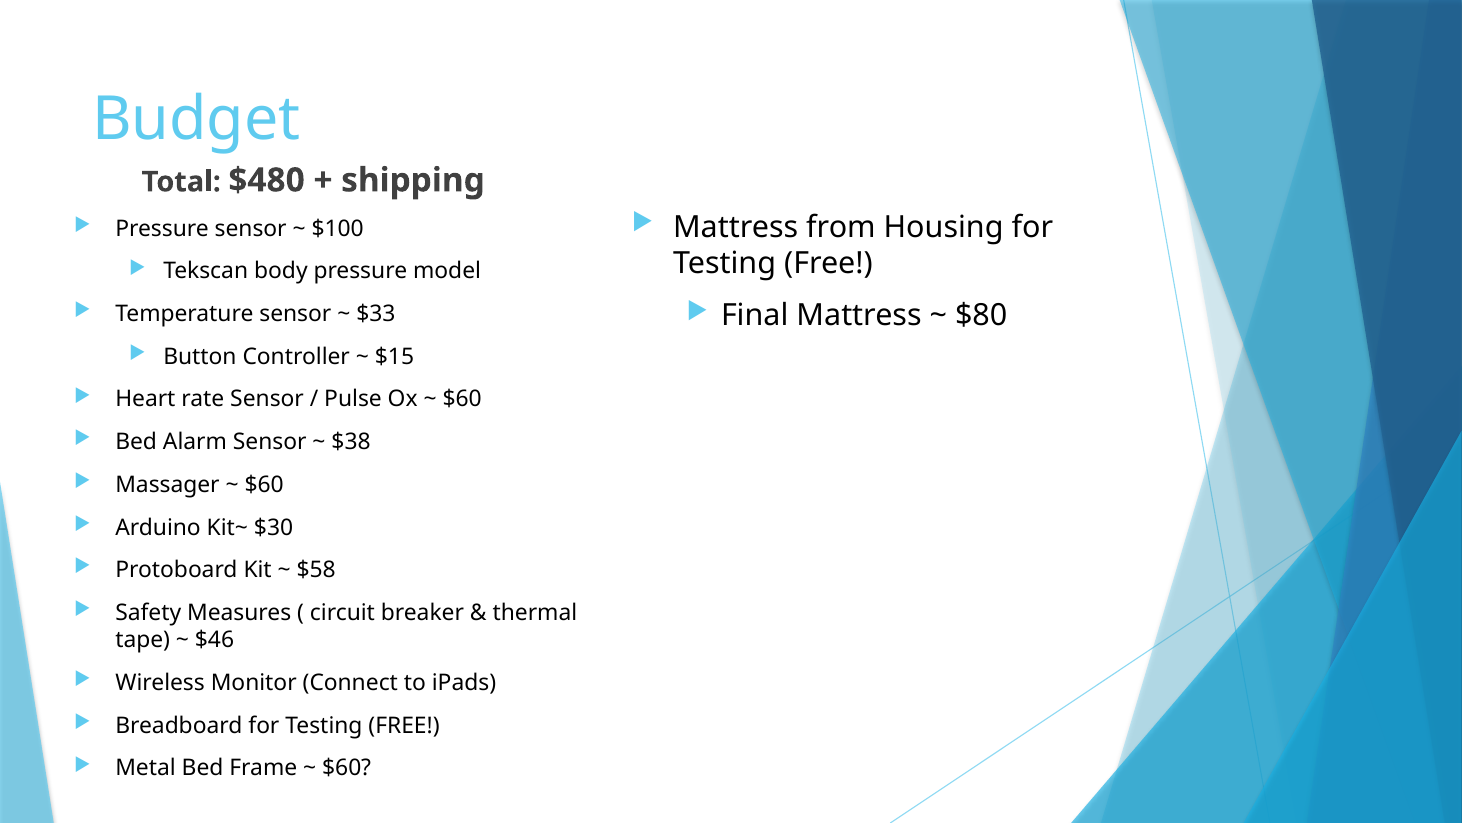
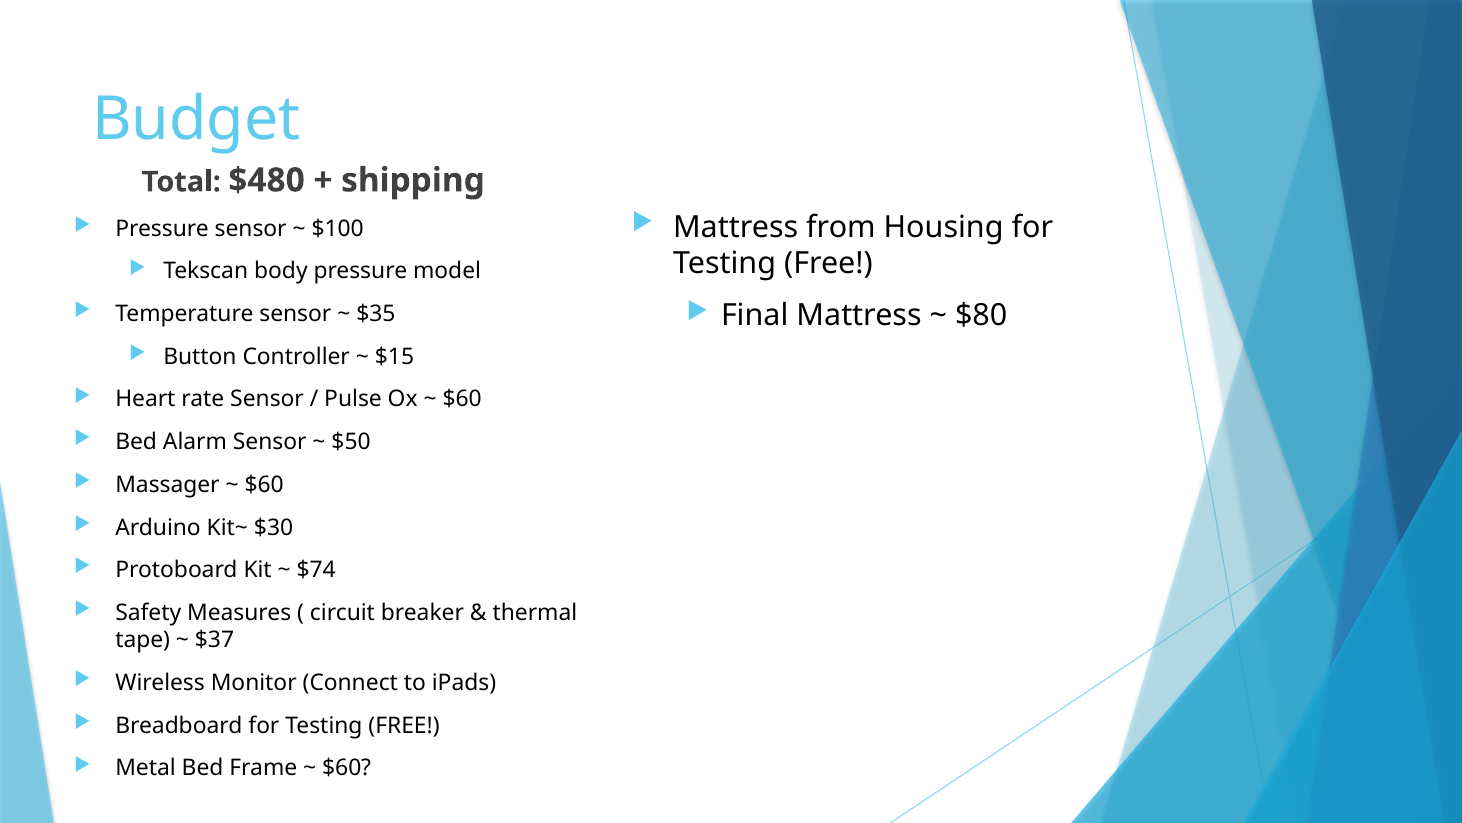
$33: $33 -> $35
$38: $38 -> $50
$58: $58 -> $74
$46: $46 -> $37
